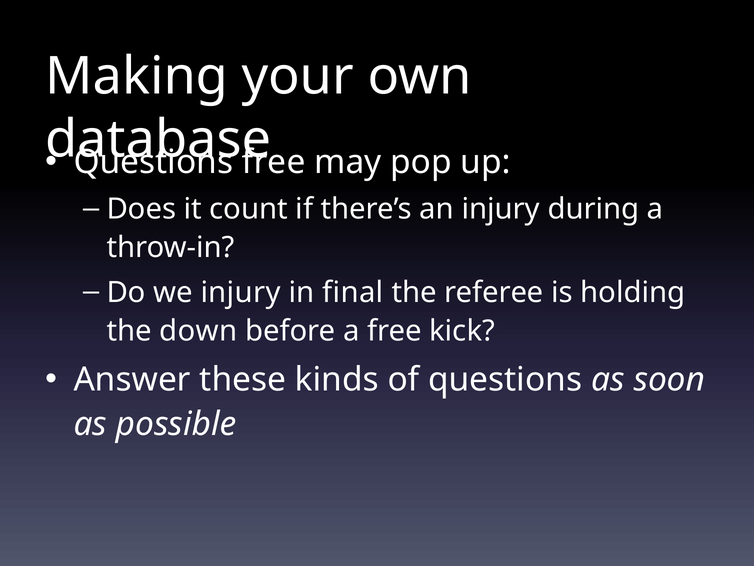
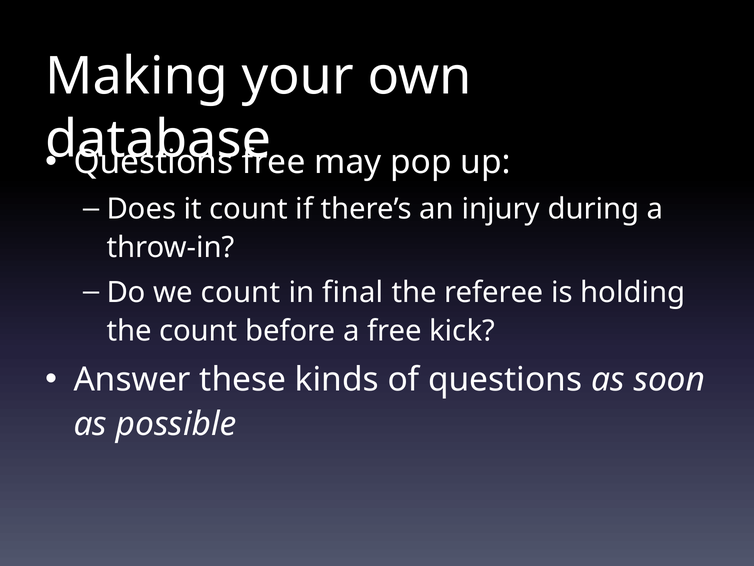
we injury: injury -> count
the down: down -> count
